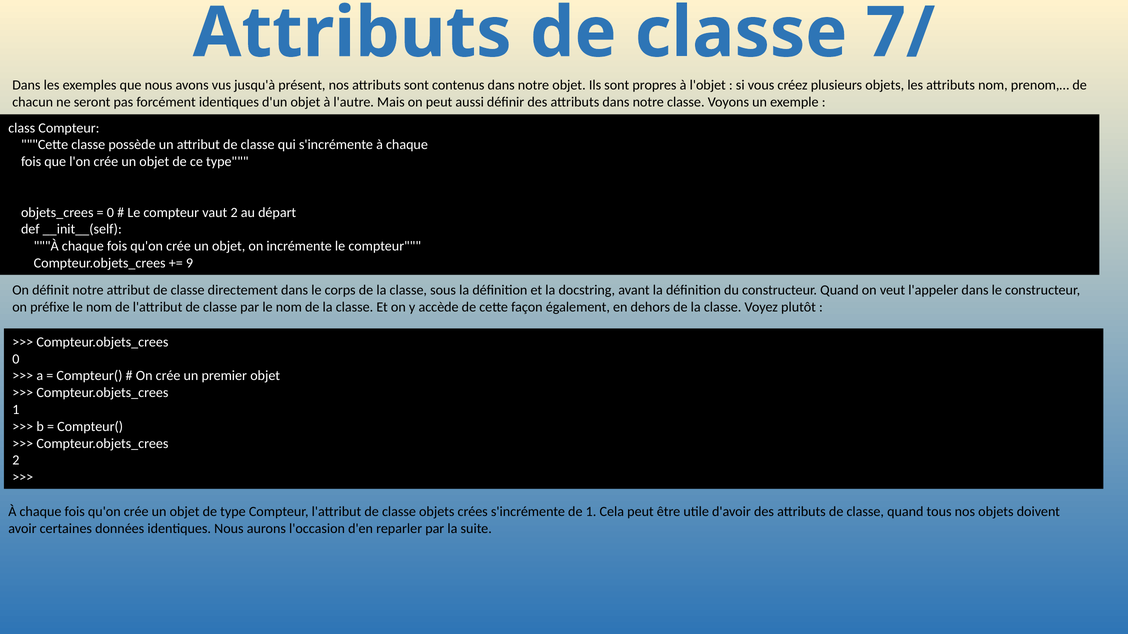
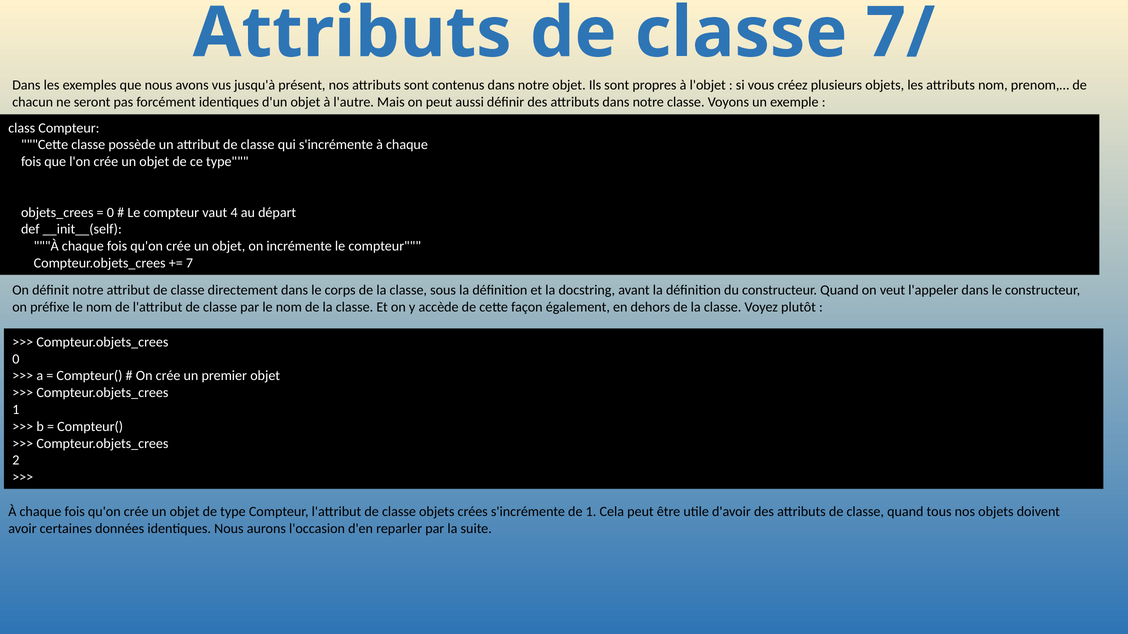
vaut 2: 2 -> 4
9: 9 -> 7
